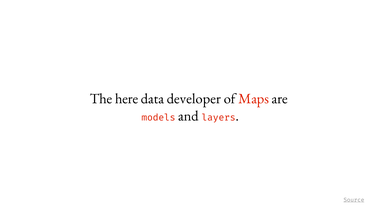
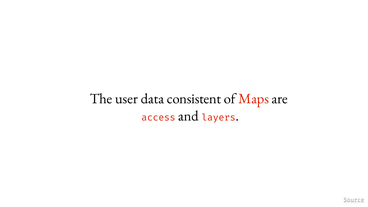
here: here -> user
developer: developer -> consistent
models: models -> access
